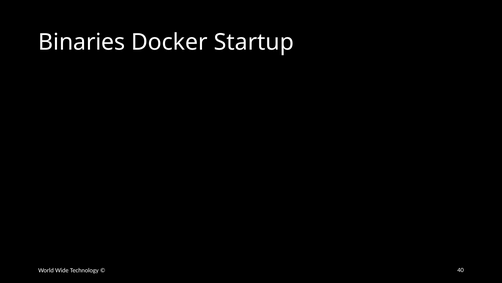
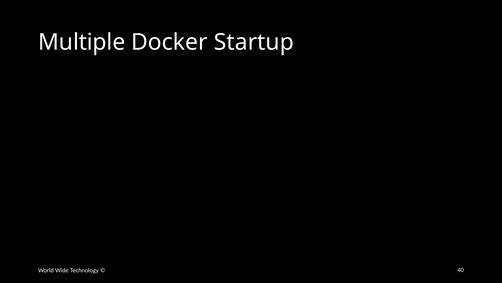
Binaries: Binaries -> Multiple
